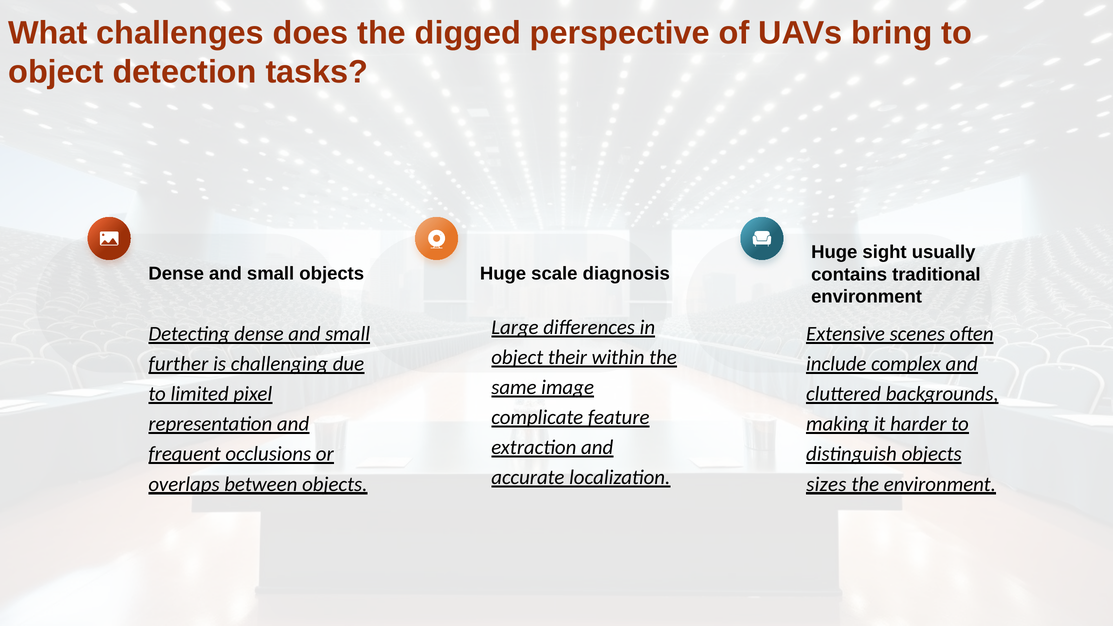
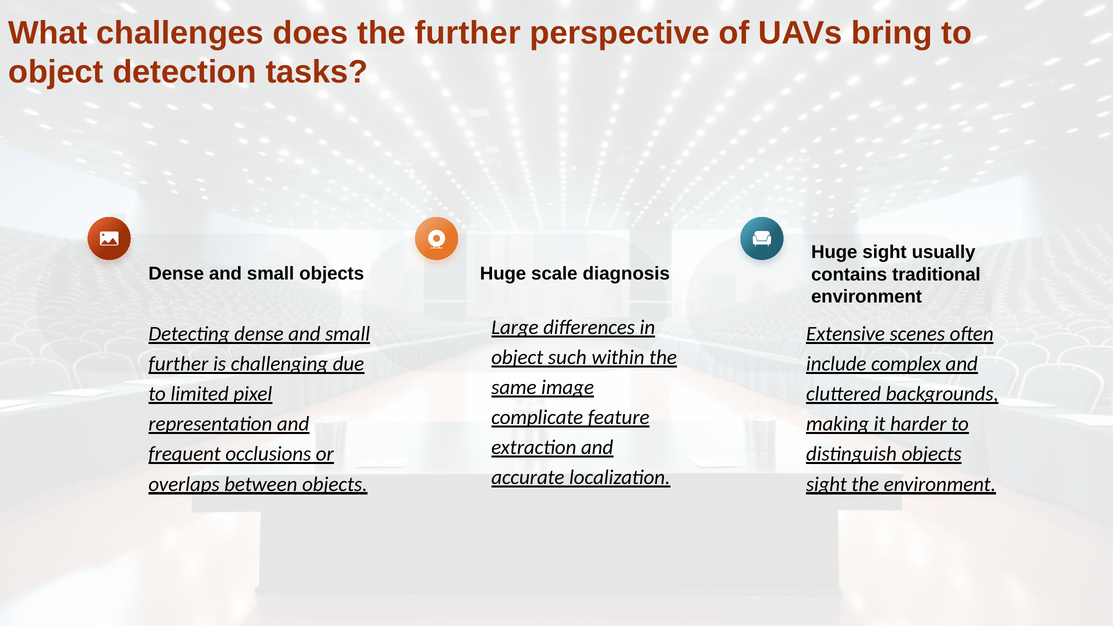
the digged: digged -> further
their: their -> such
sizes at (826, 484): sizes -> sight
